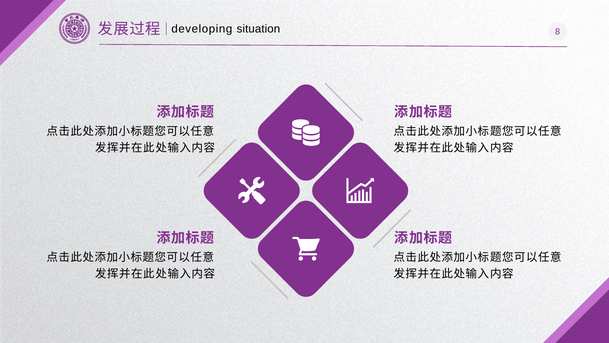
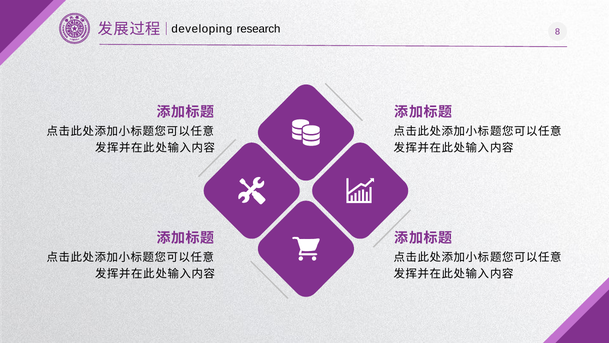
situation: situation -> research
